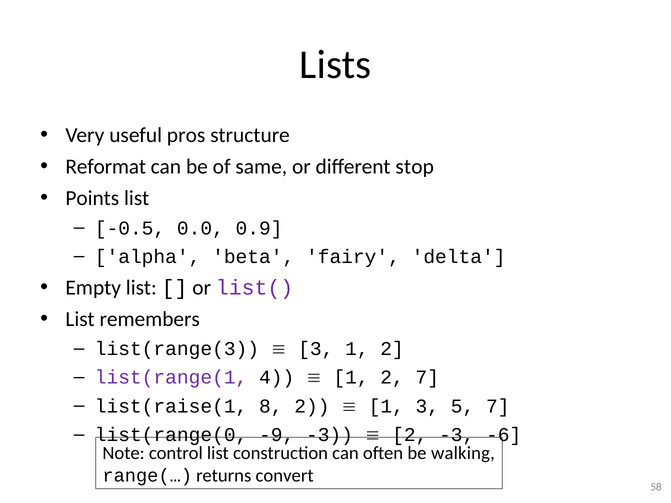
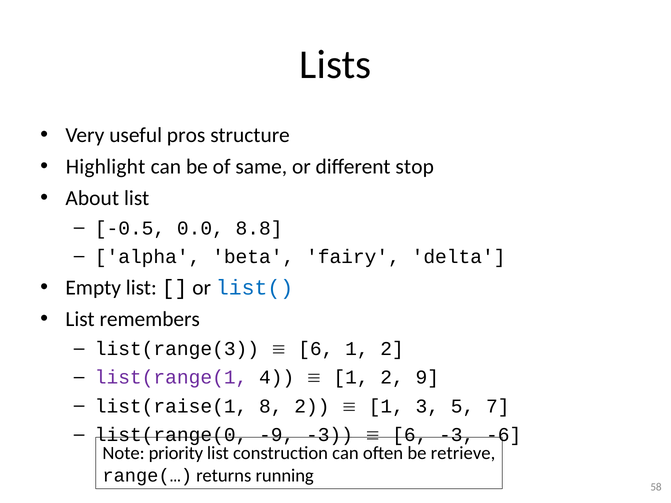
Reformat: Reformat -> Highlight
Points: Points -> About
0.9: 0.9 -> 8.8
list( colour: purple -> blue
3 at (316, 349): 3 -> 6
2 7: 7 -> 9
2 at (410, 435): 2 -> 6
control: control -> priority
walking: walking -> retrieve
convert: convert -> running
